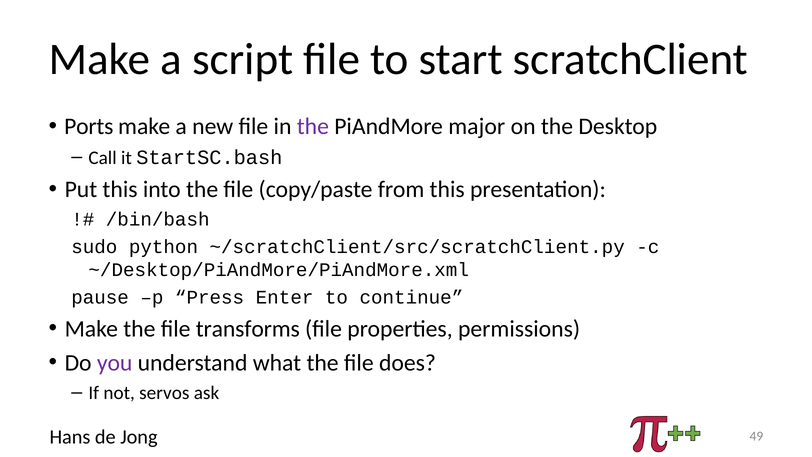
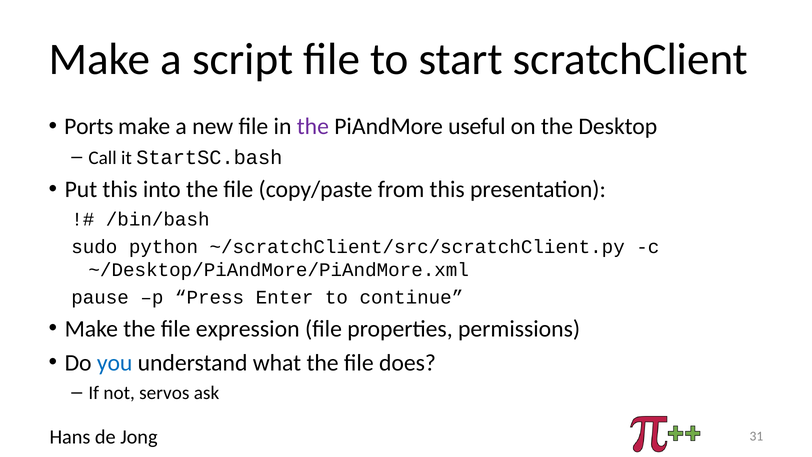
major: major -> useful
transforms: transforms -> expression
you colour: purple -> blue
49: 49 -> 31
